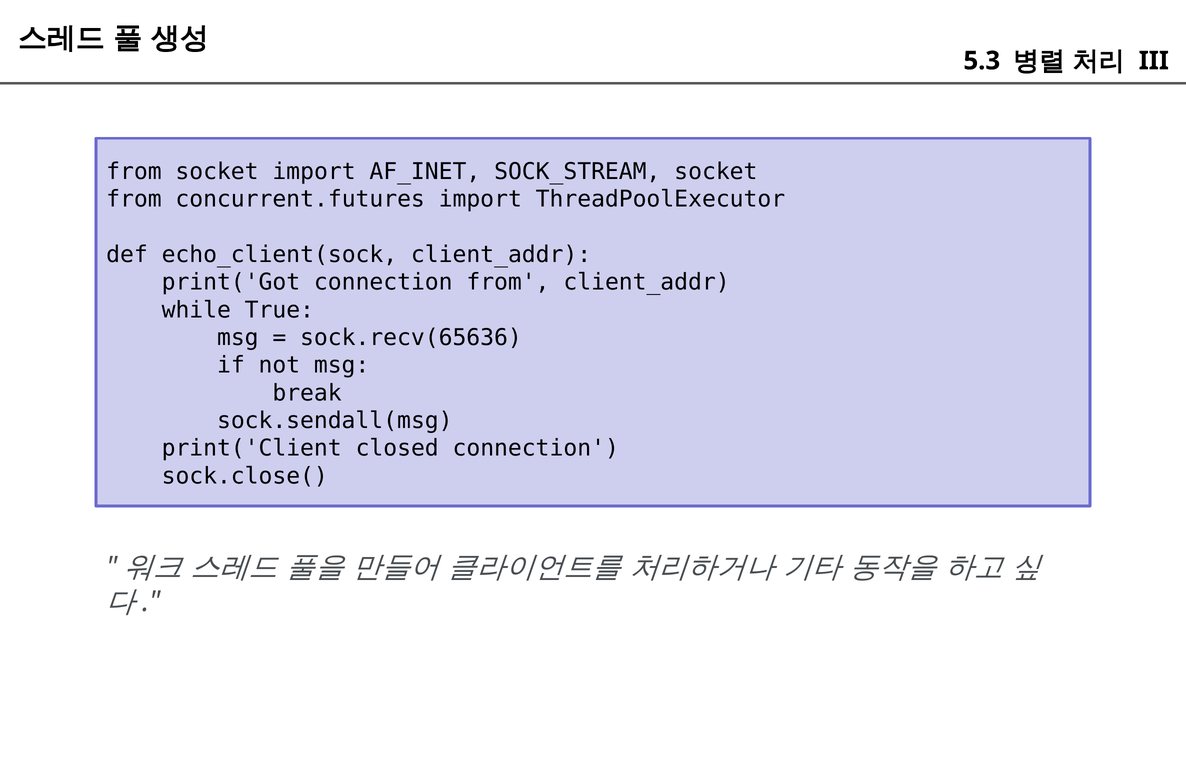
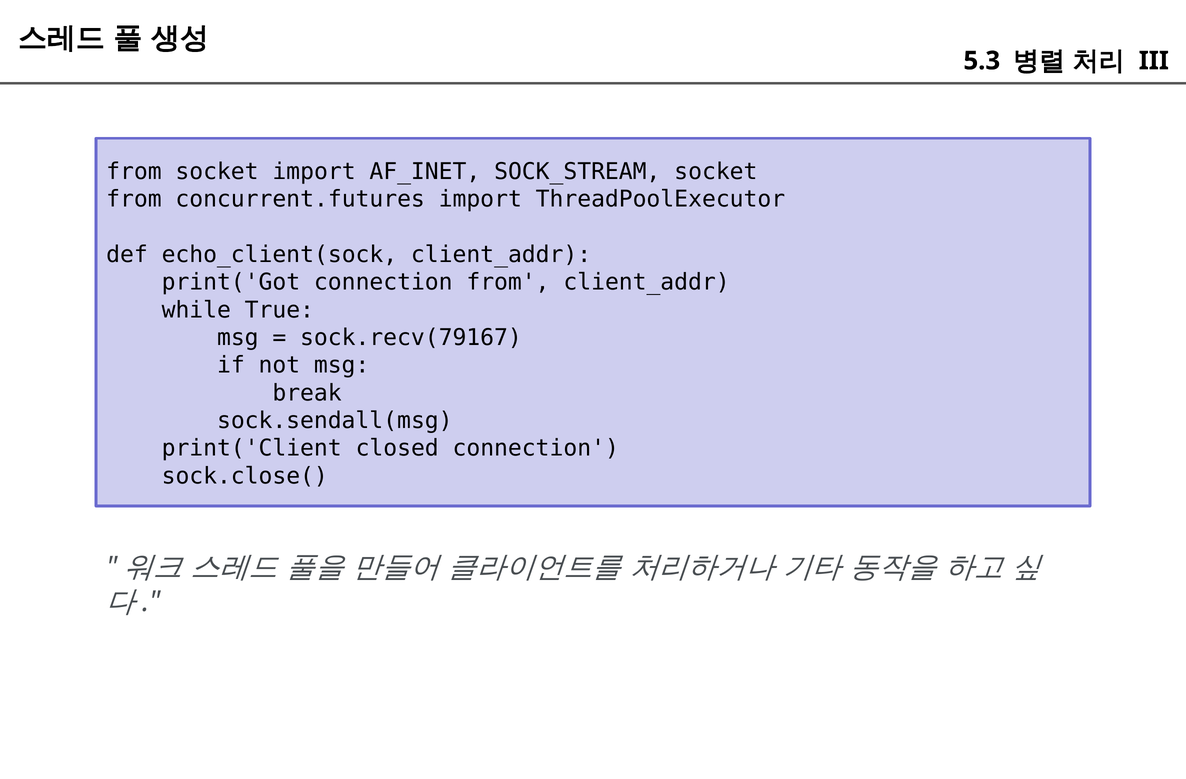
sock.recv(65636: sock.recv(65636 -> sock.recv(79167
